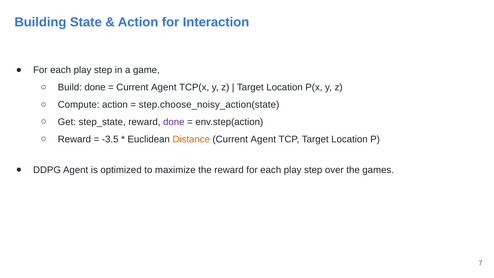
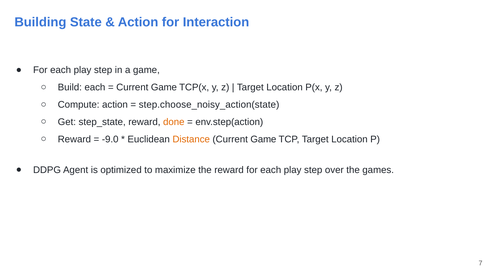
Build done: done -> each
Agent at (164, 87): Agent -> Game
done at (174, 122) colour: purple -> orange
-3.5: -3.5 -> -9.0
Agent at (263, 139): Agent -> Game
